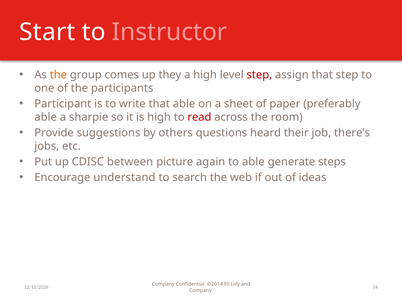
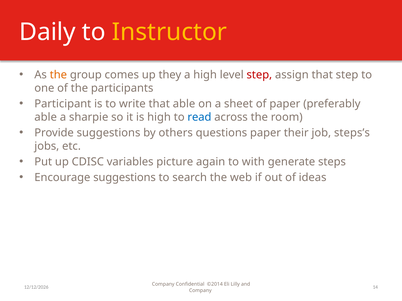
Start: Start -> Daily
Instructor colour: pink -> yellow
read colour: red -> blue
questions heard: heard -> paper
there’s: there’s -> steps’s
between: between -> variables
to able: able -> with
Encourage understand: understand -> suggestions
